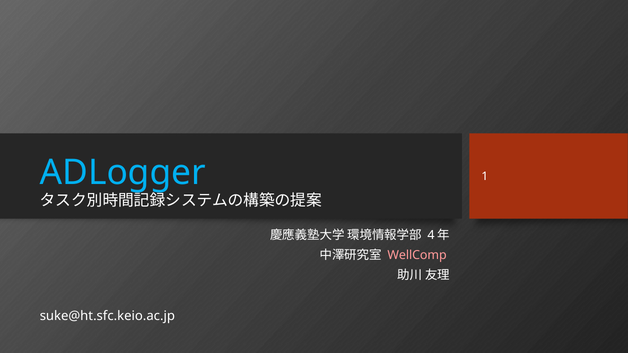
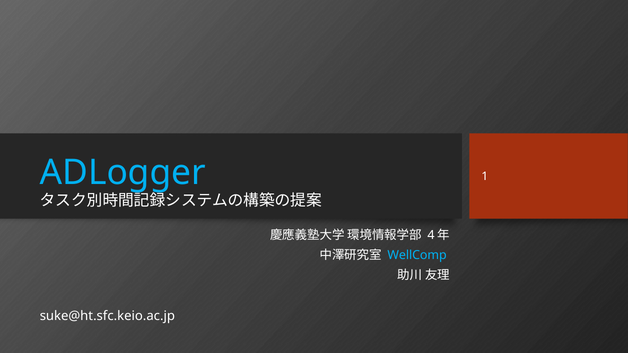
WellComp colour: pink -> light blue
